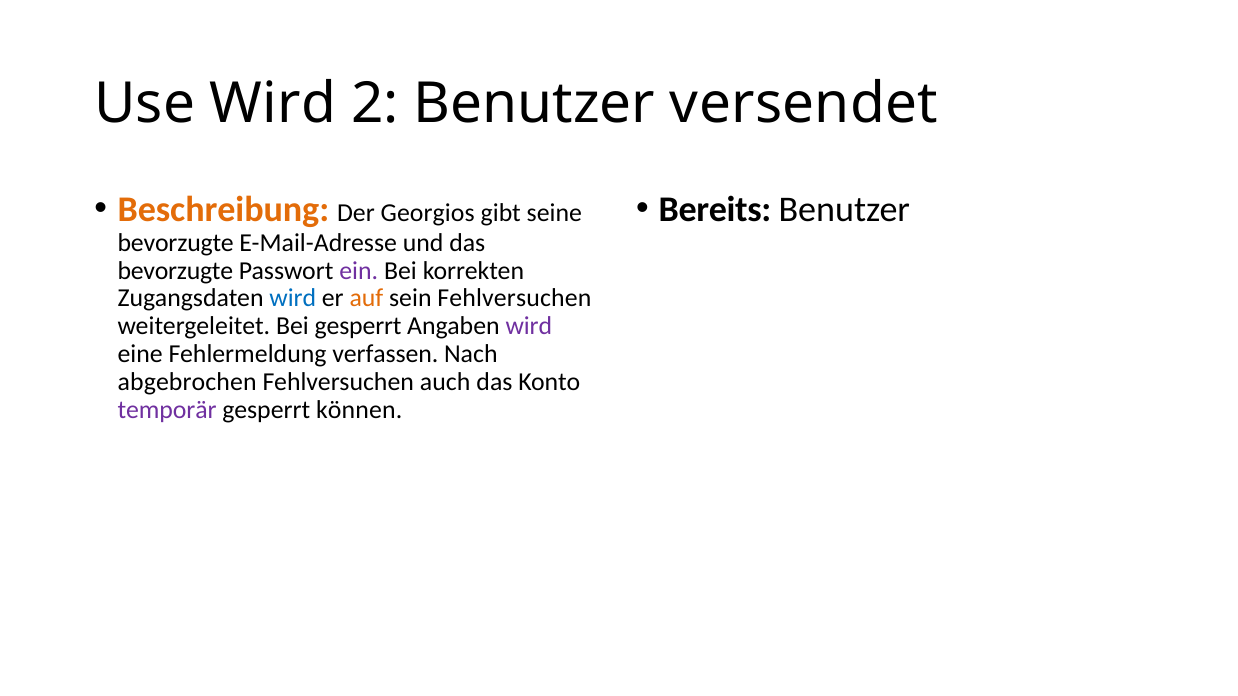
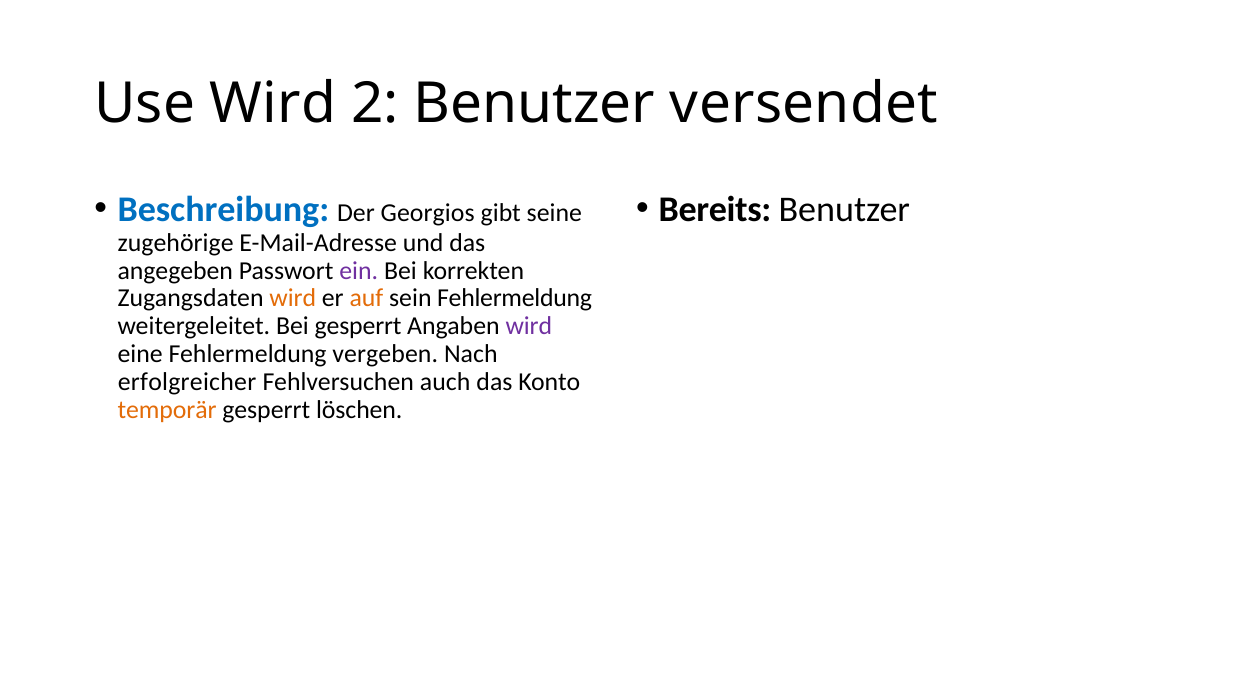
Beschreibung colour: orange -> blue
bevorzugte at (176, 243): bevorzugte -> zugehörige
bevorzugte at (175, 271): bevorzugte -> angegeben
wird at (293, 299) colour: blue -> orange
sein Fehlversuchen: Fehlversuchen -> Fehlermeldung
verfassen: verfassen -> vergeben
abgebrochen: abgebrochen -> erfolgreicher
temporär colour: purple -> orange
können: können -> löschen
